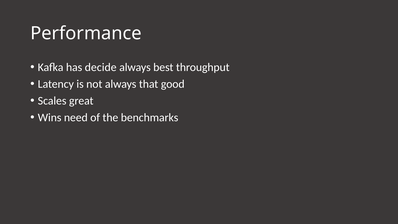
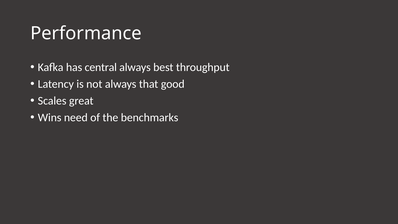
decide: decide -> central
